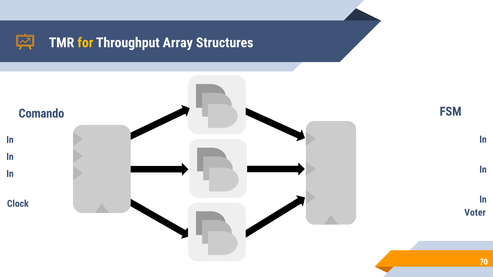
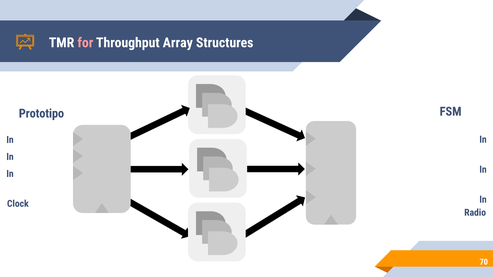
for colour: yellow -> pink
Comando: Comando -> Prototipo
Voter: Voter -> Radio
